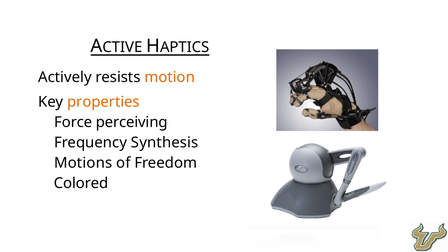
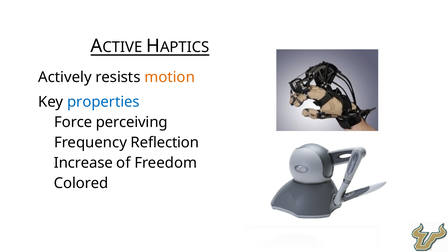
properties colour: orange -> blue
Synthesis: Synthesis -> Reflection
Motions: Motions -> Increase
